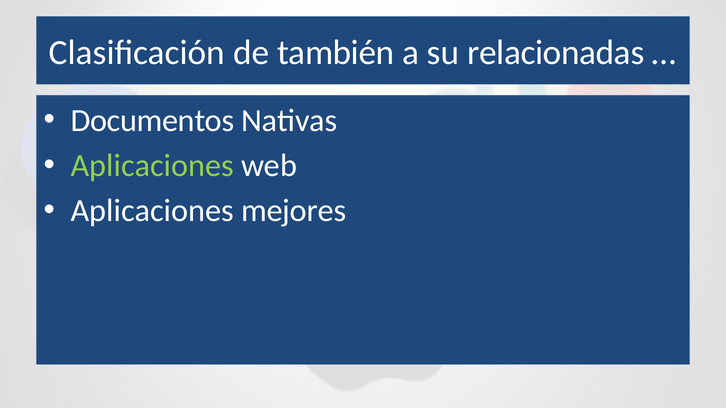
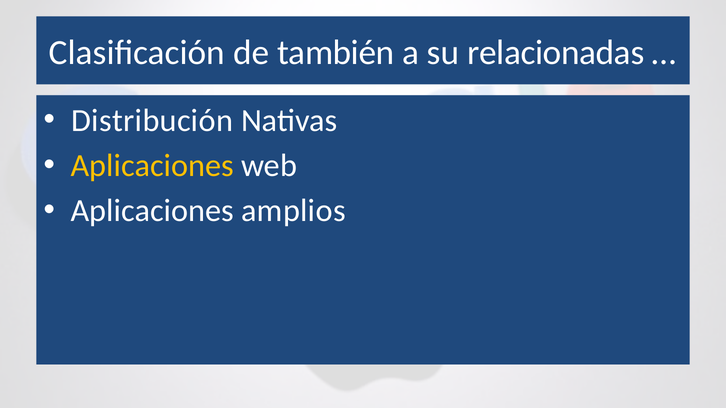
Documentos: Documentos -> Distribución
Aplicaciones at (152, 166) colour: light green -> yellow
mejores: mejores -> amplios
